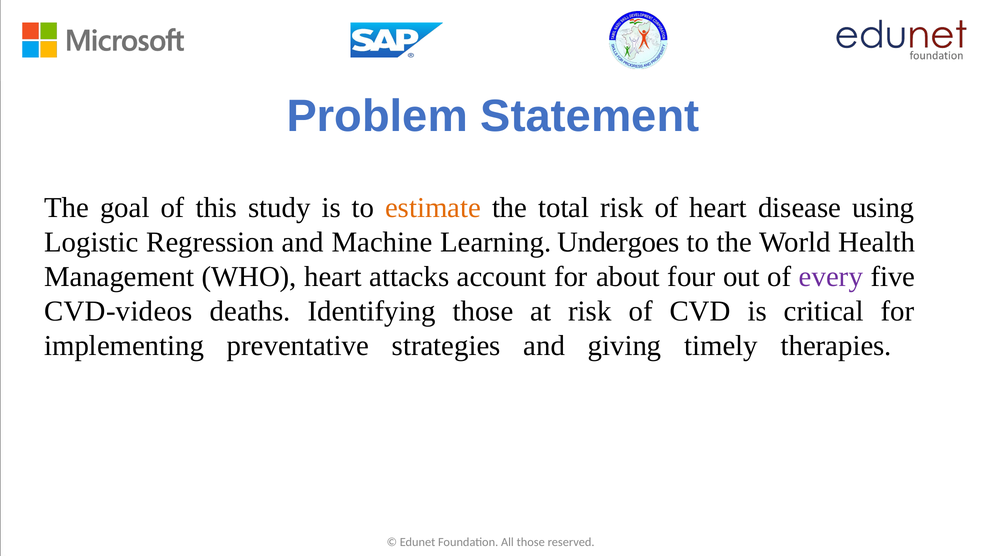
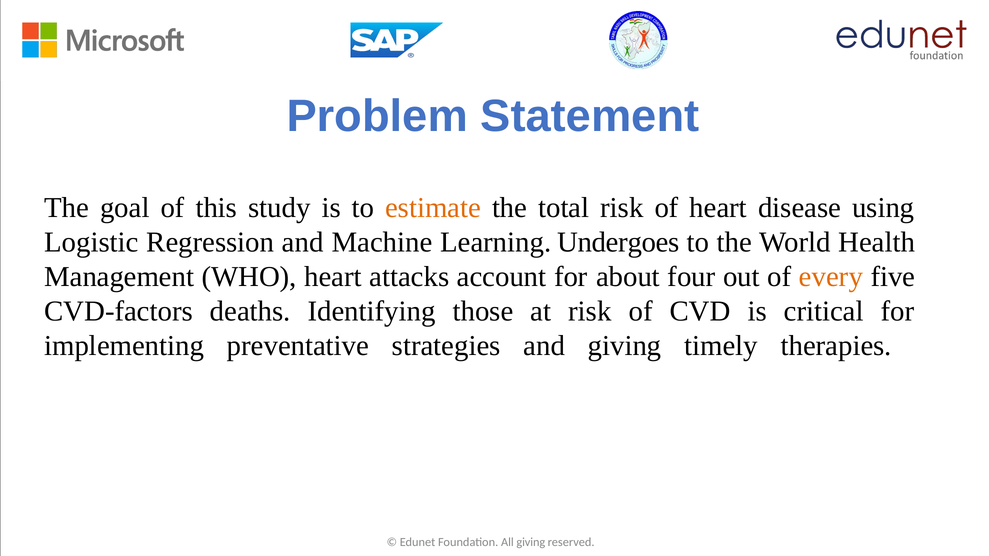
every colour: purple -> orange
CVD-videos: CVD-videos -> CVD-factors
All those: those -> giving
